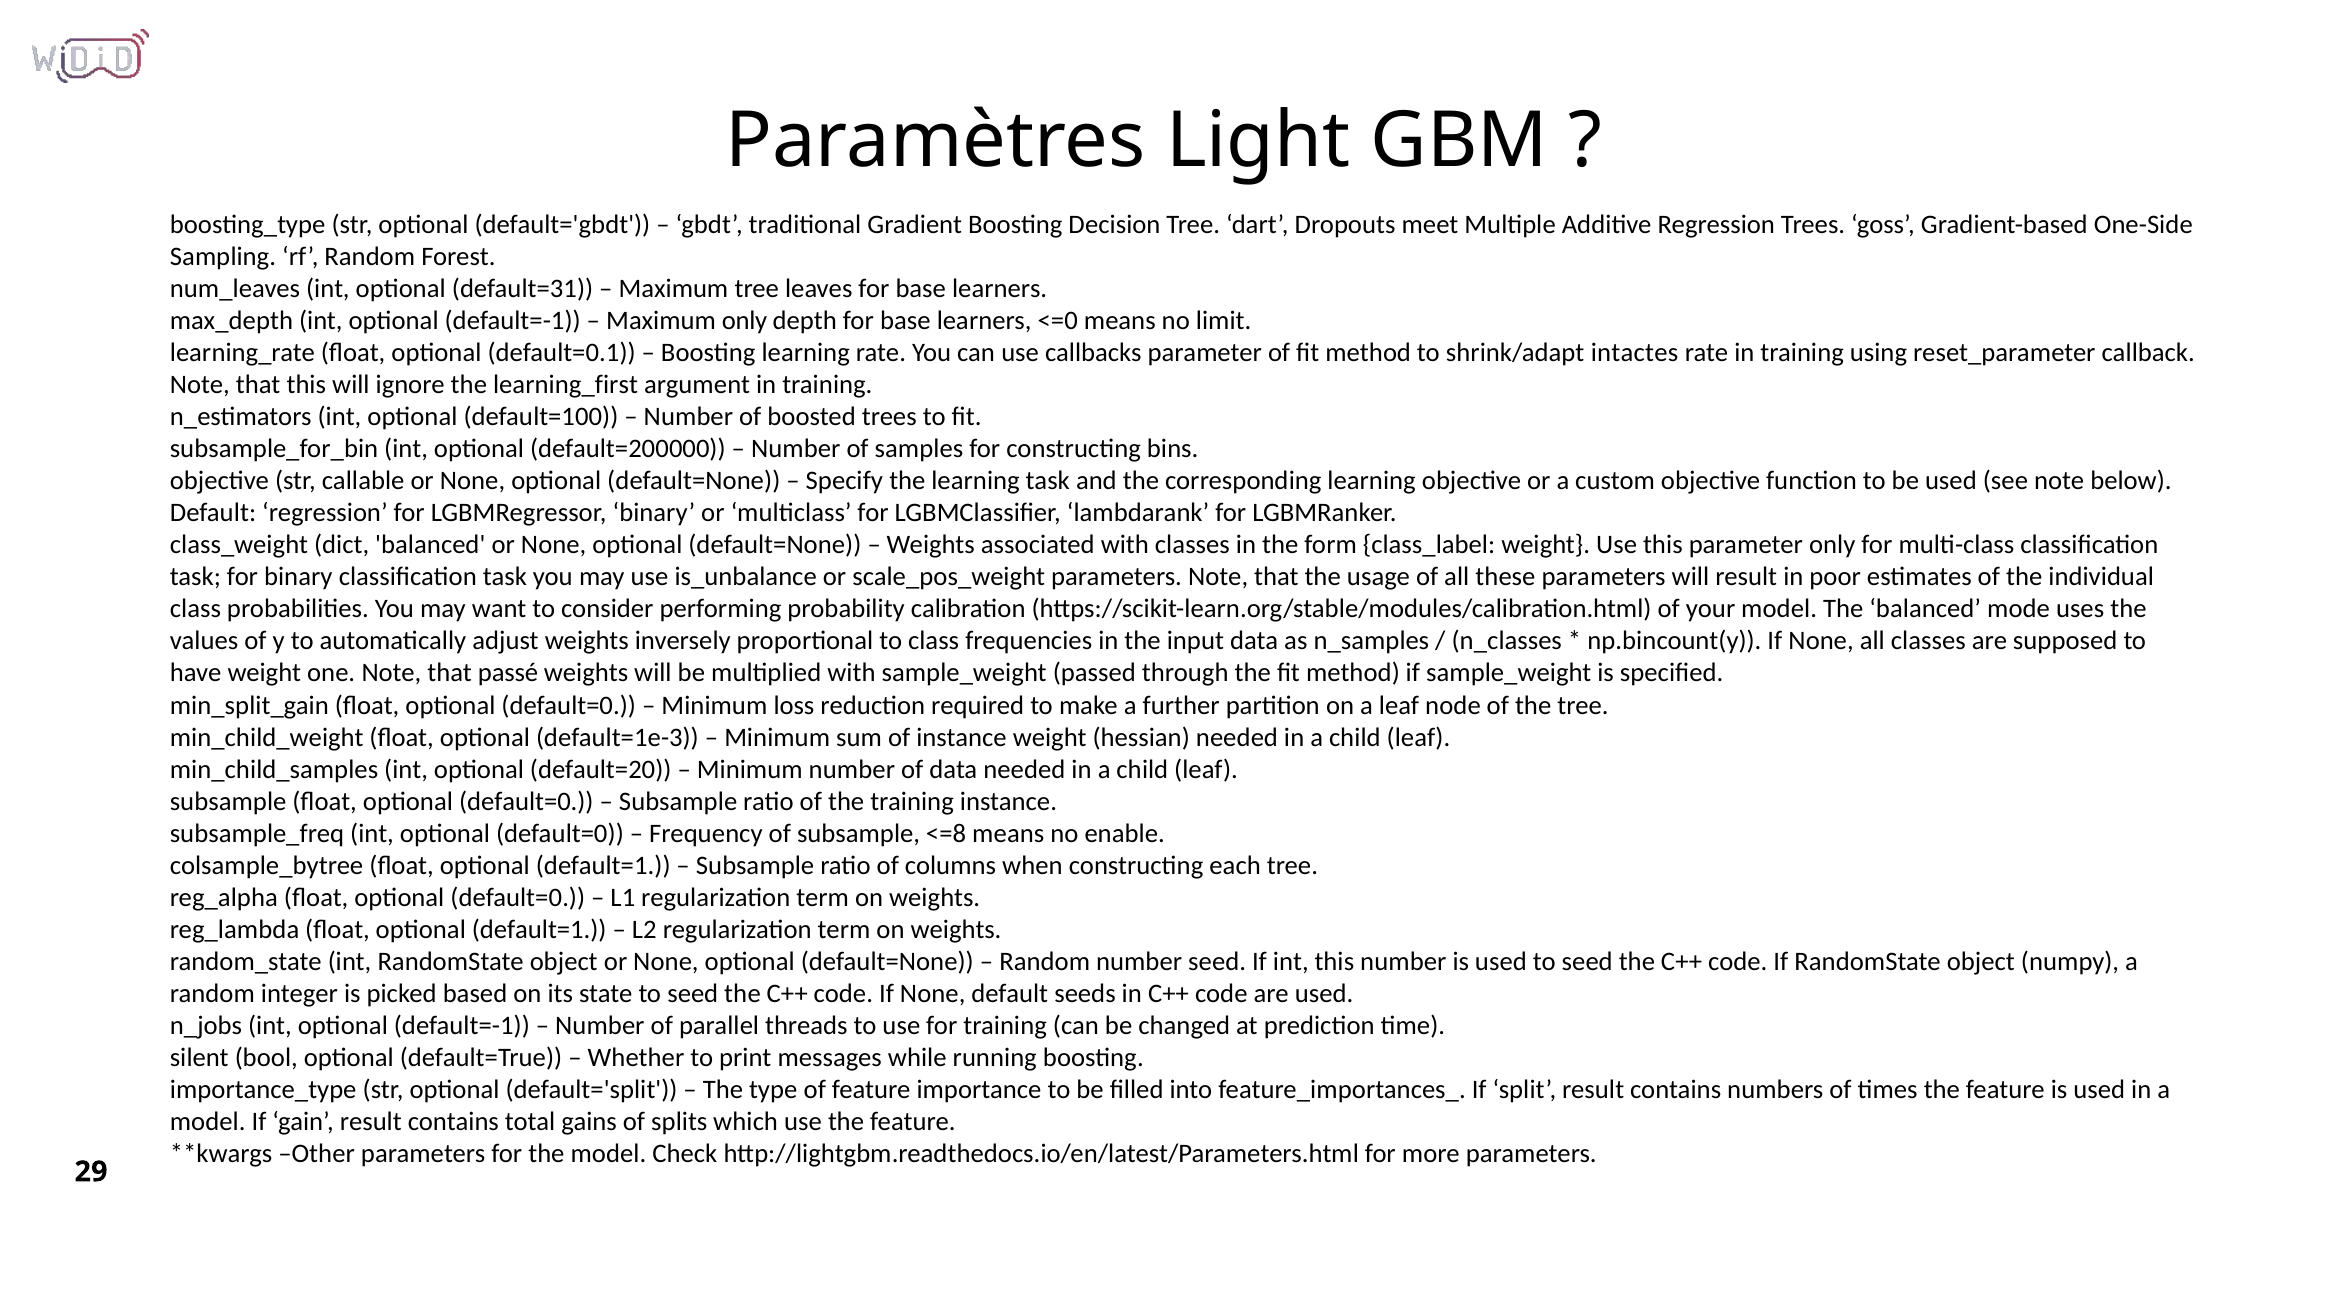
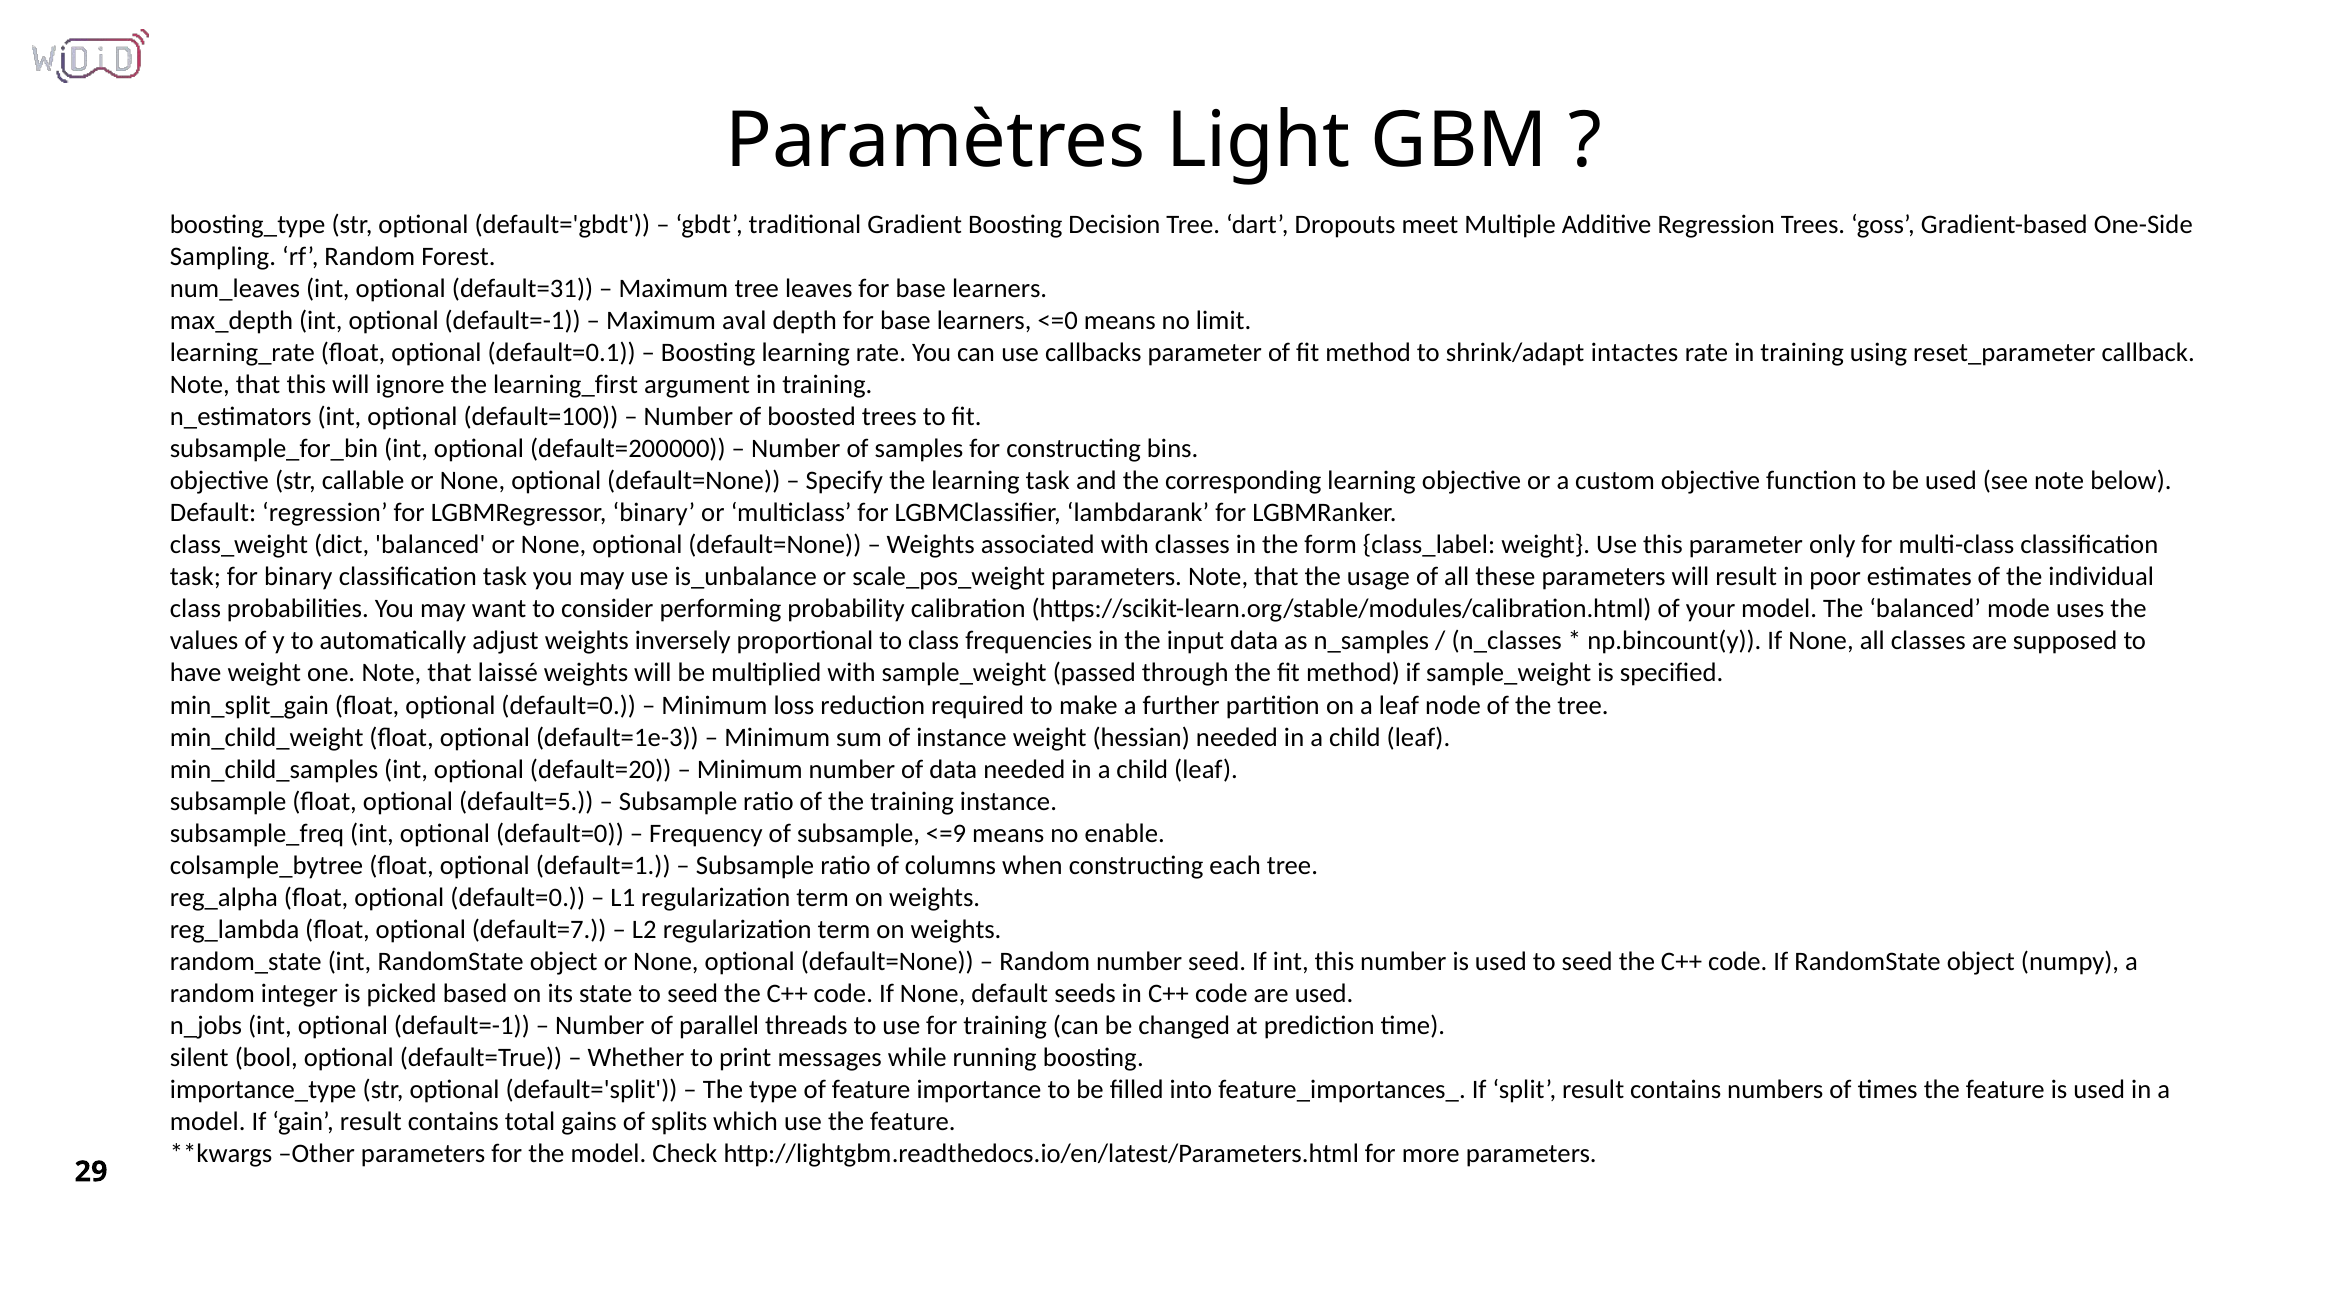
Maximum only: only -> aval
passé: passé -> laissé
subsample float optional default=0: default=0 -> default=5
<=8: <=8 -> <=9
reg_lambda float optional default=1: default=1 -> default=7
